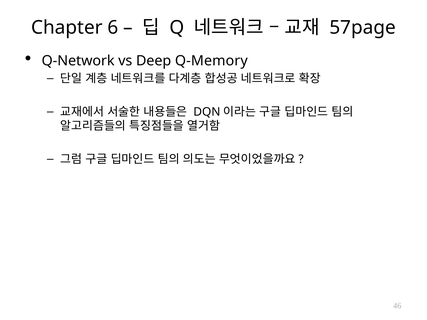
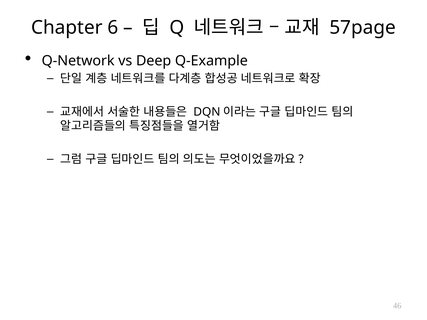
Q-Memory: Q-Memory -> Q-Example
